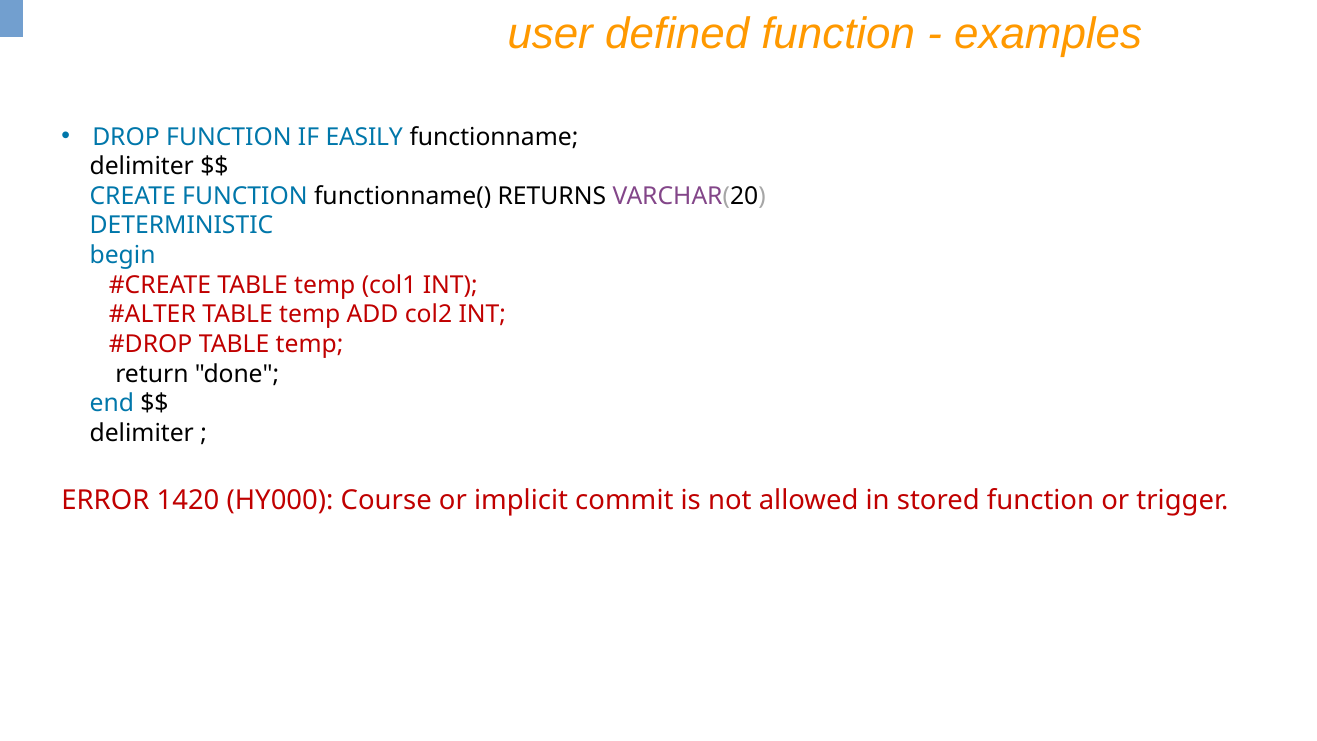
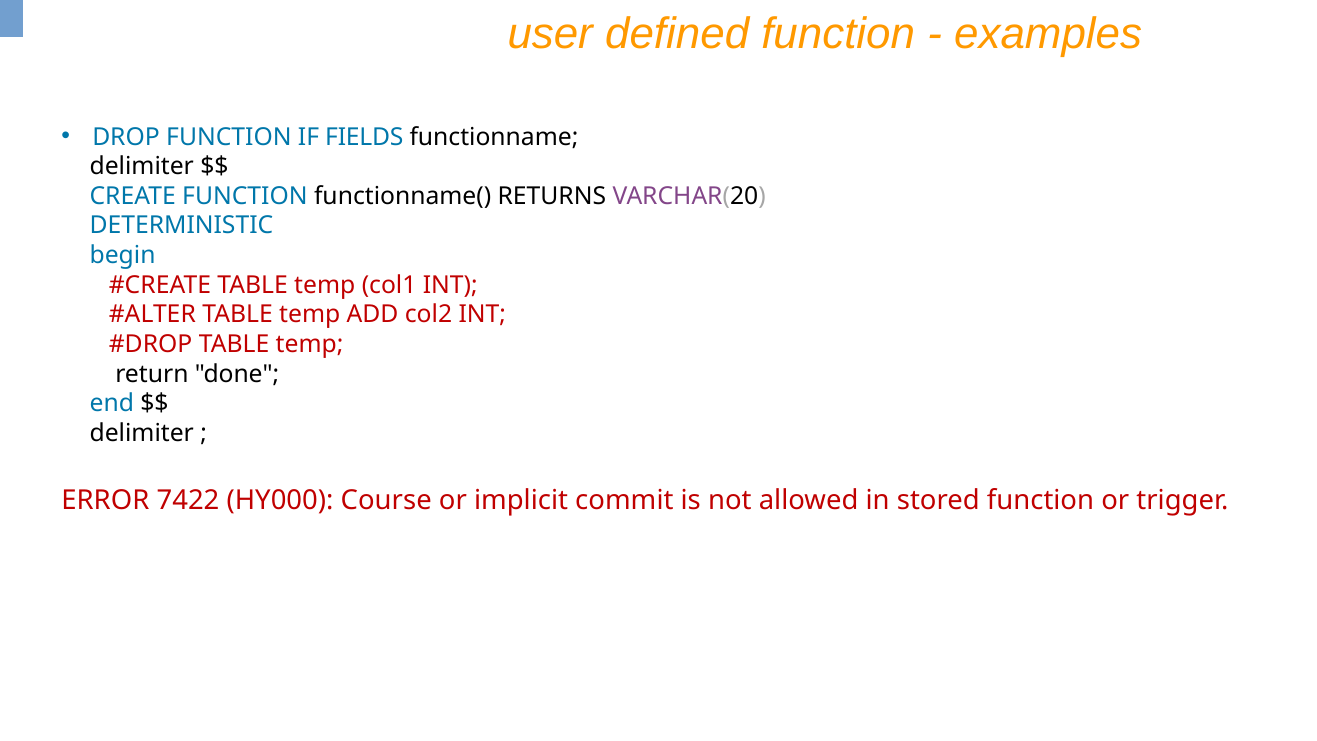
EASILY: EASILY -> FIELDS
1420: 1420 -> 7422
